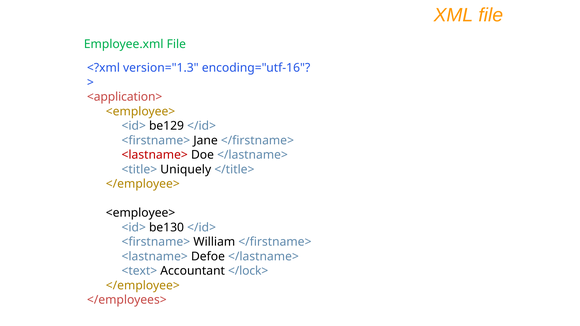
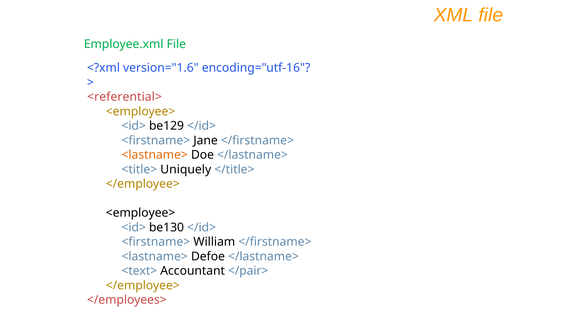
version="1.3: version="1.3 -> version="1.6
<application>: <application> -> <referential>
<lastname> at (155, 155) colour: red -> orange
</lock>: </lock> -> </pair>
